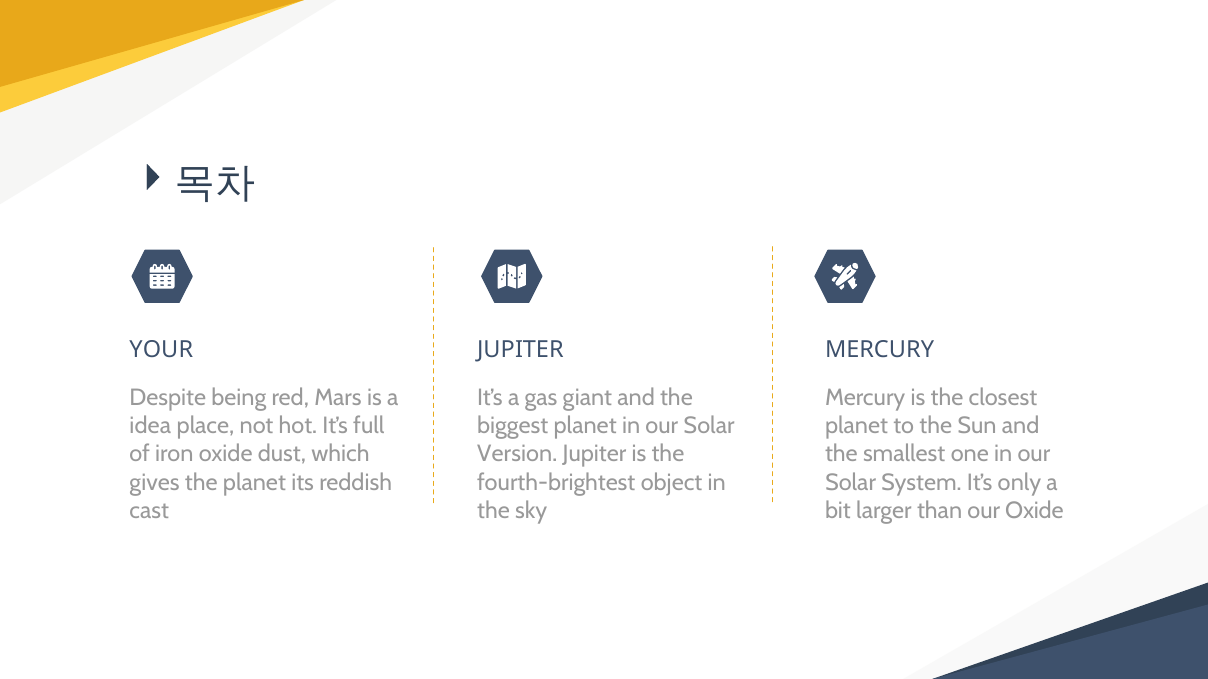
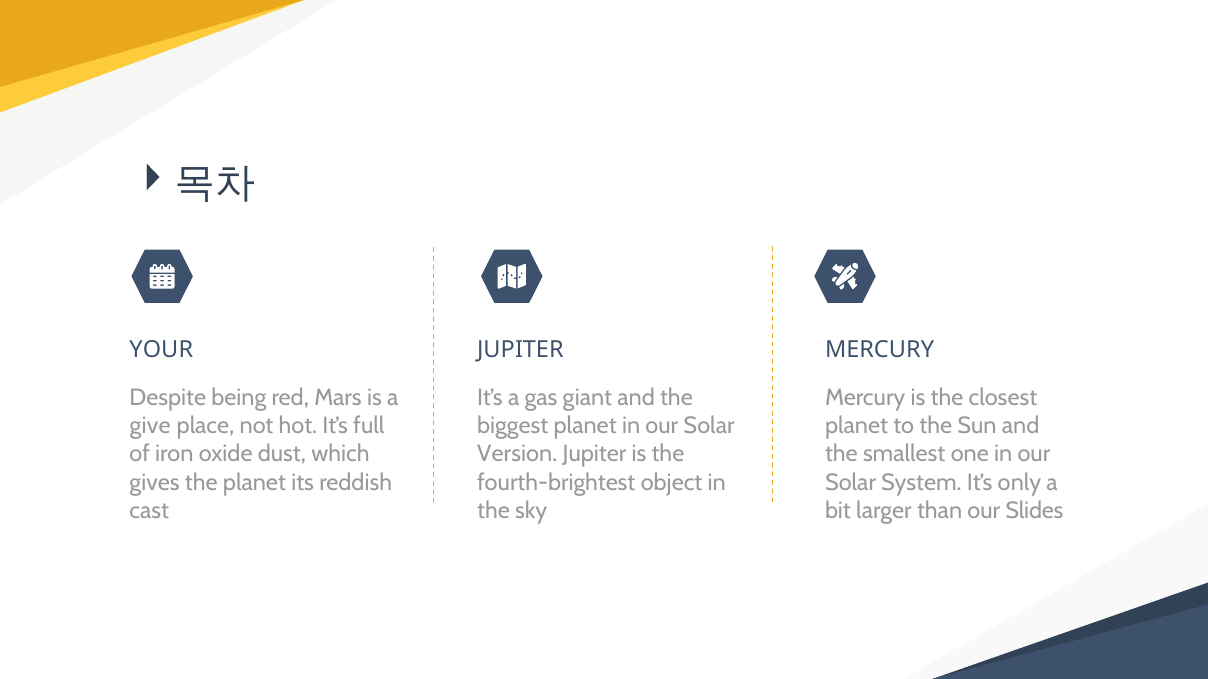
idea: idea -> give
our Oxide: Oxide -> Slides
